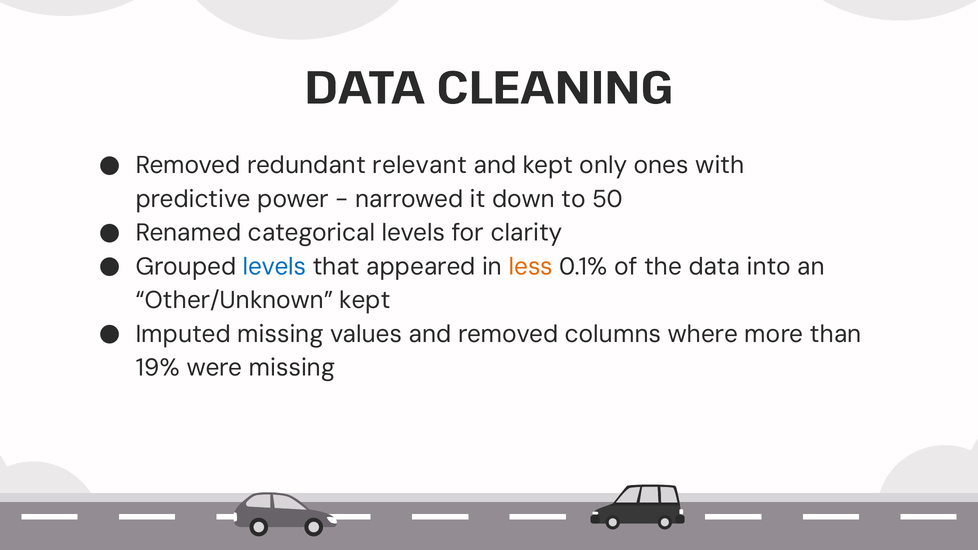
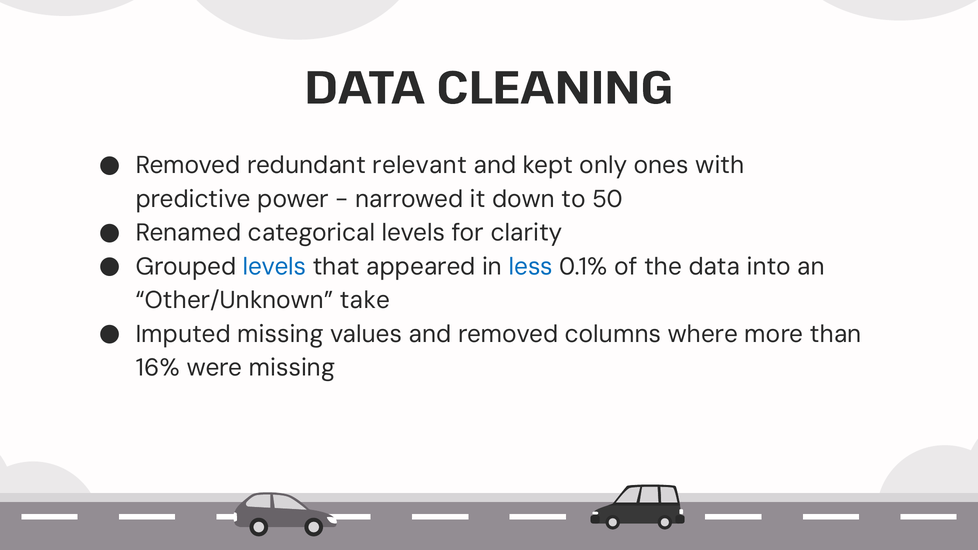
less colour: orange -> blue
Other/Unknown kept: kept -> take
19%: 19% -> 16%
